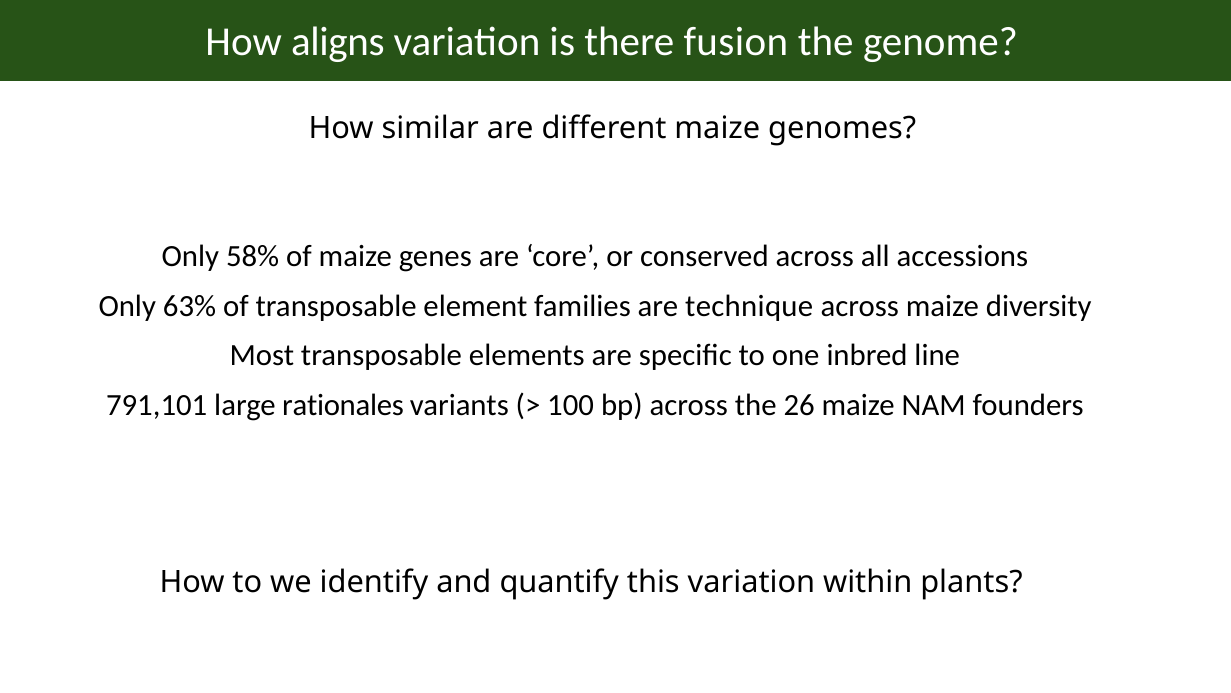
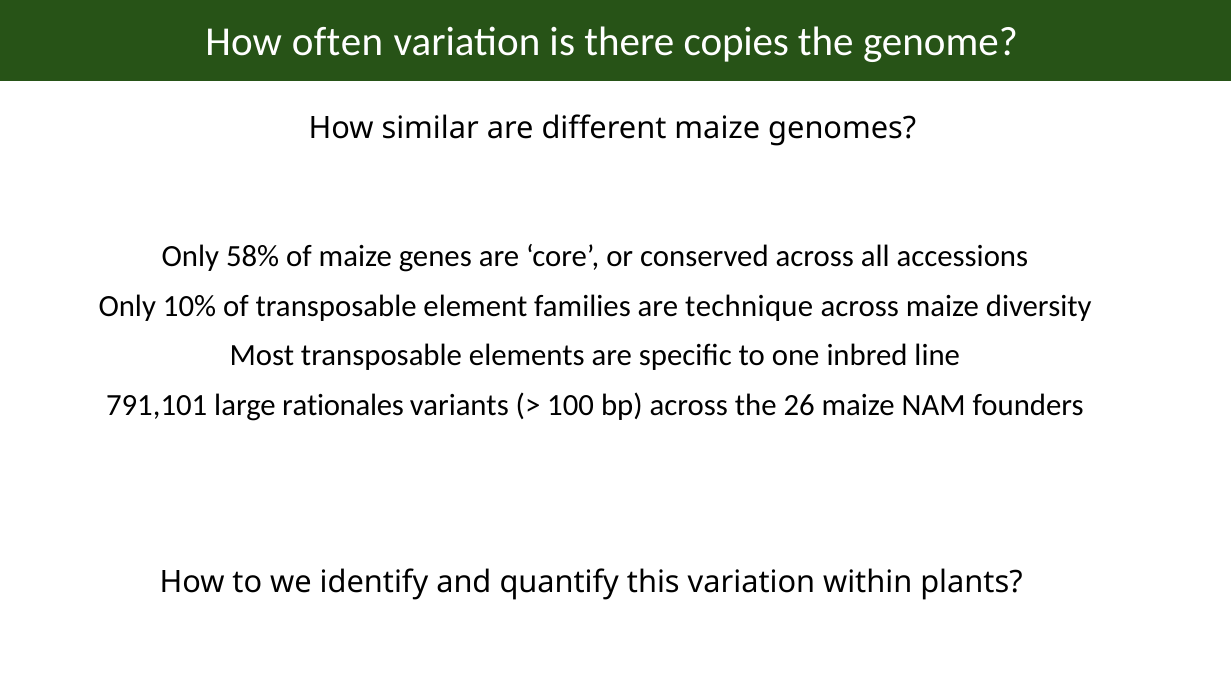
aligns: aligns -> often
fusion: fusion -> copies
63%: 63% -> 10%
